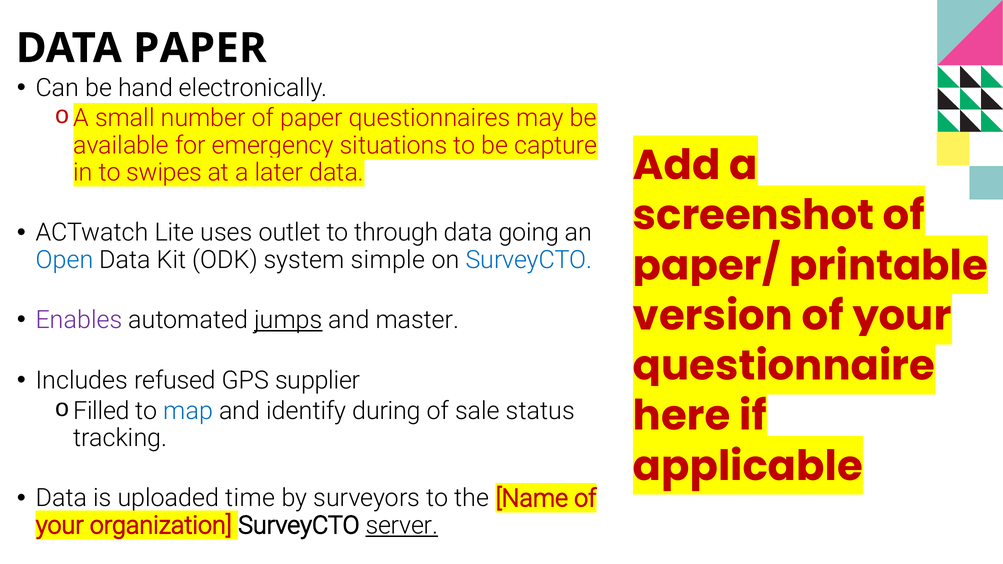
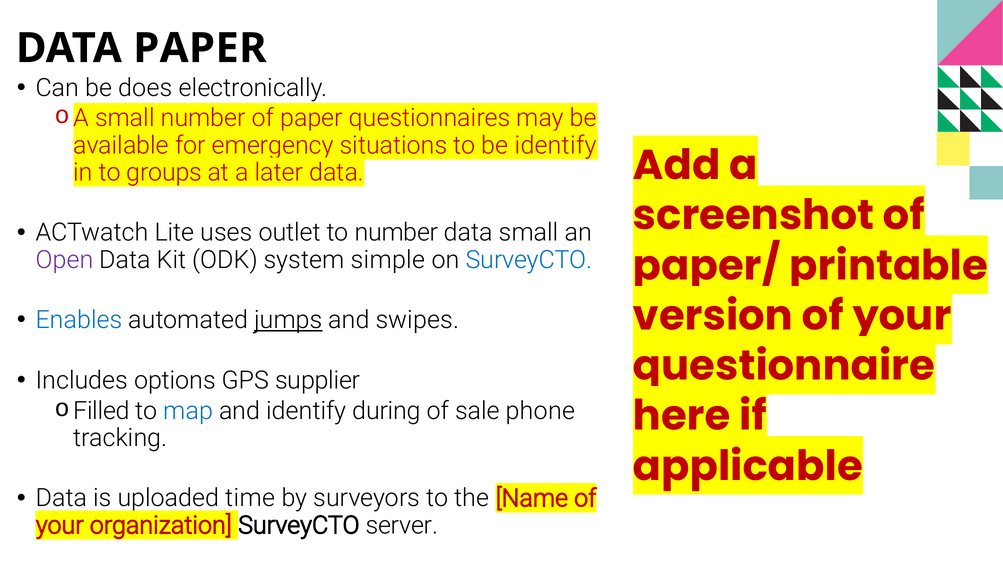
hand: hand -> does
be capture: capture -> identify
swipes: swipes -> groups
to through: through -> number
data going: going -> small
Open colour: blue -> purple
Enables colour: purple -> blue
master: master -> swipes
refused: refused -> options
status: status -> phone
server underline: present -> none
